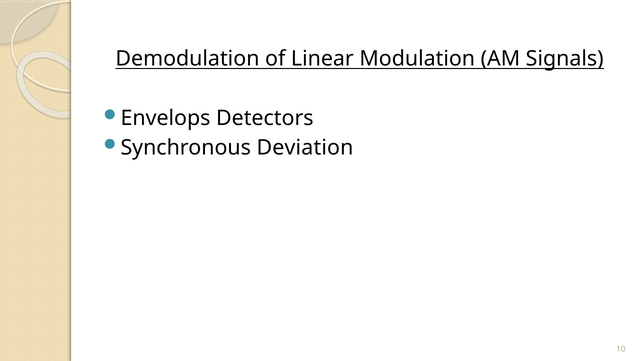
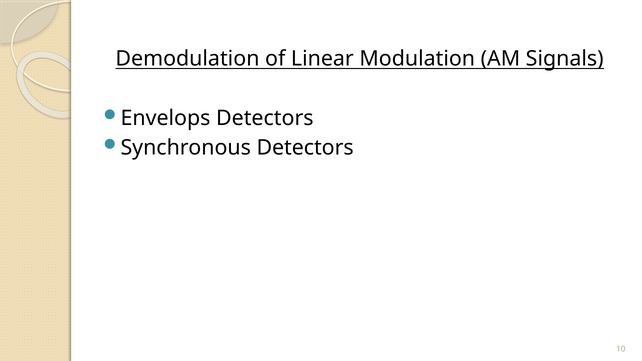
Synchronous Deviation: Deviation -> Detectors
